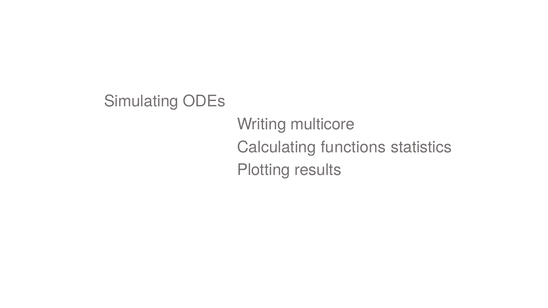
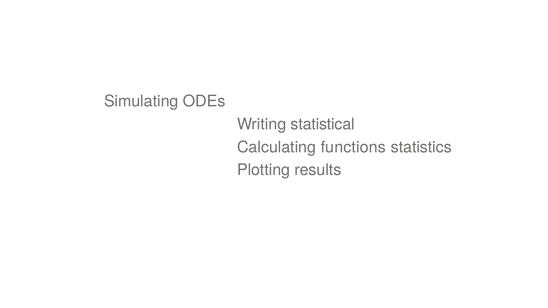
multicore: multicore -> statistical
